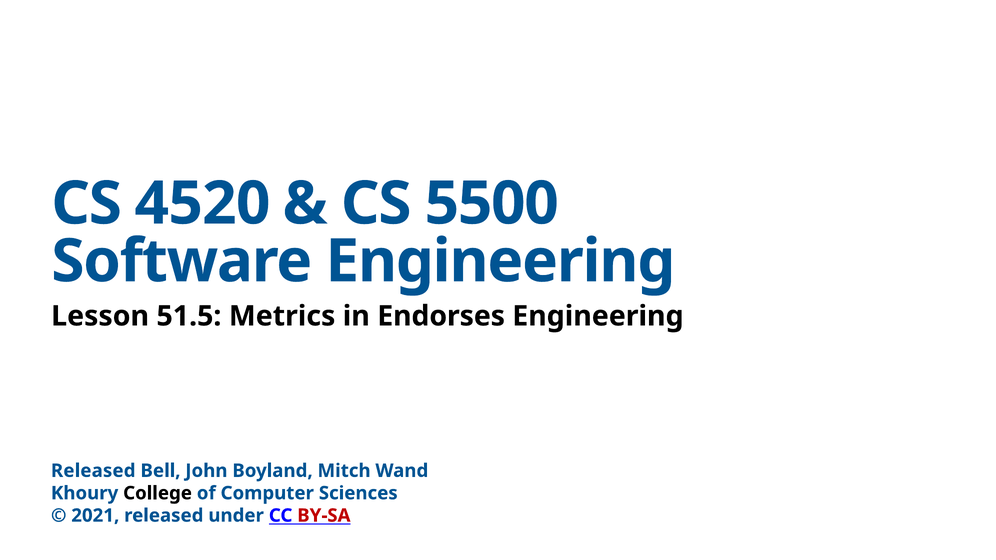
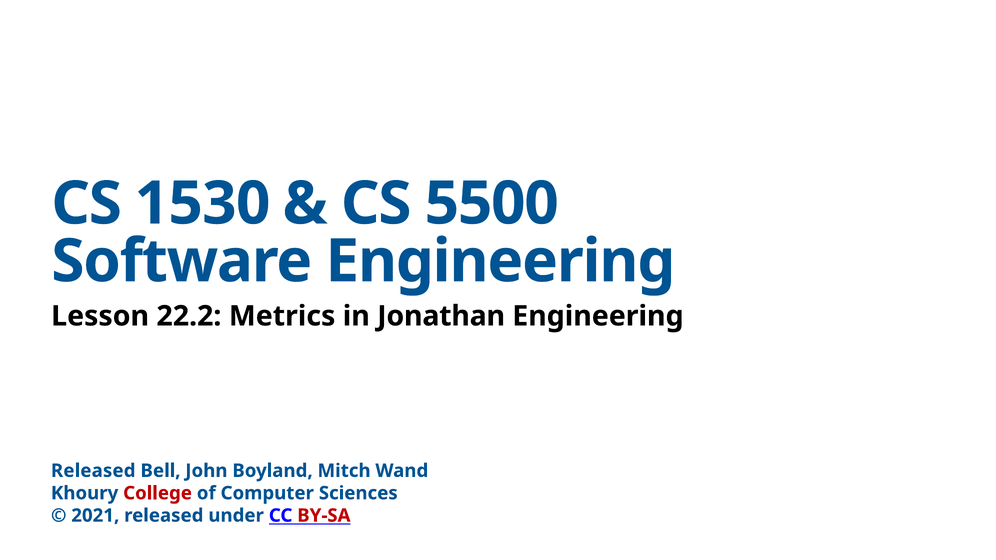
4520: 4520 -> 1530
51.5: 51.5 -> 22.2
Endorses: Endorses -> Jonathan
College colour: black -> red
